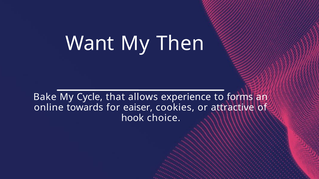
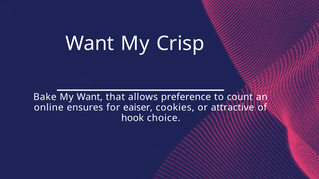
Then: Then -> Crisp
My Cycle: Cycle -> Want
experience: experience -> preference
forms: forms -> count
towards: towards -> ensures
